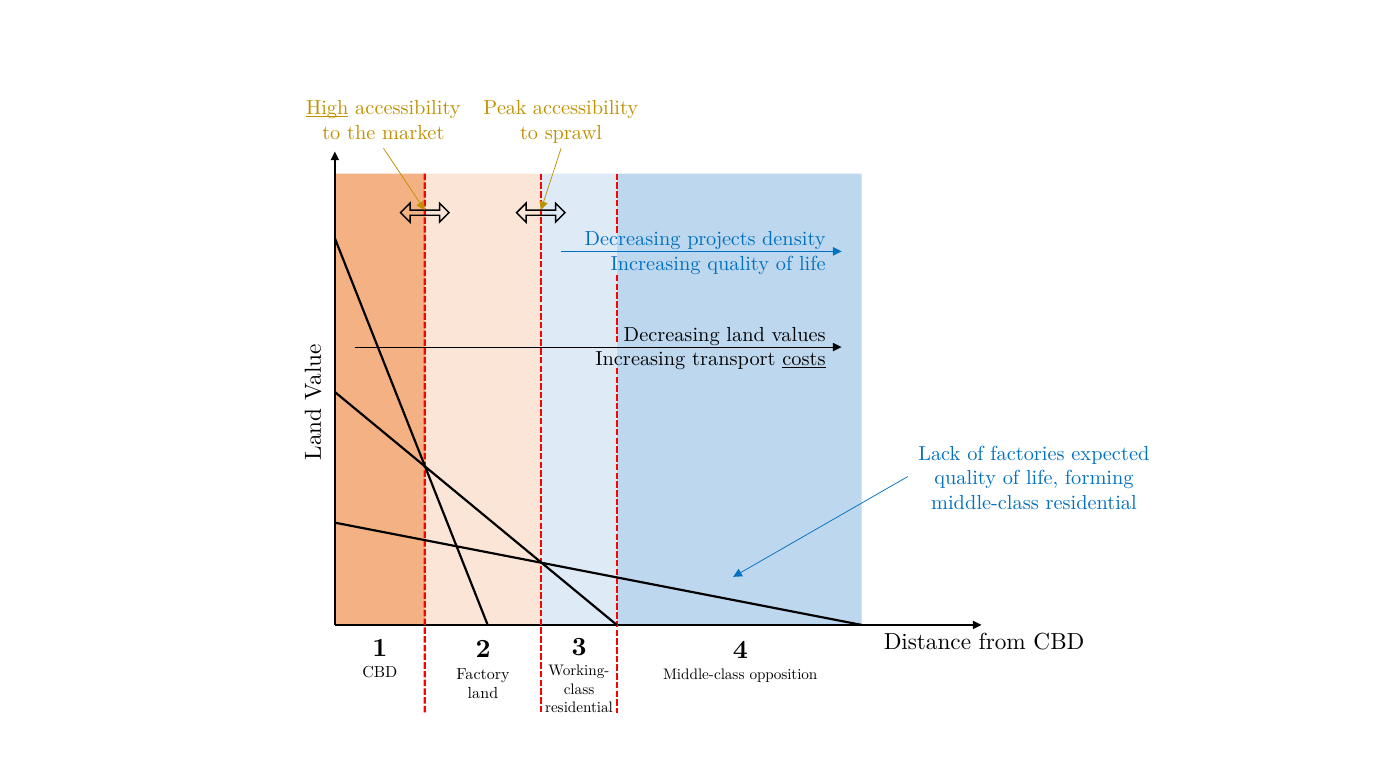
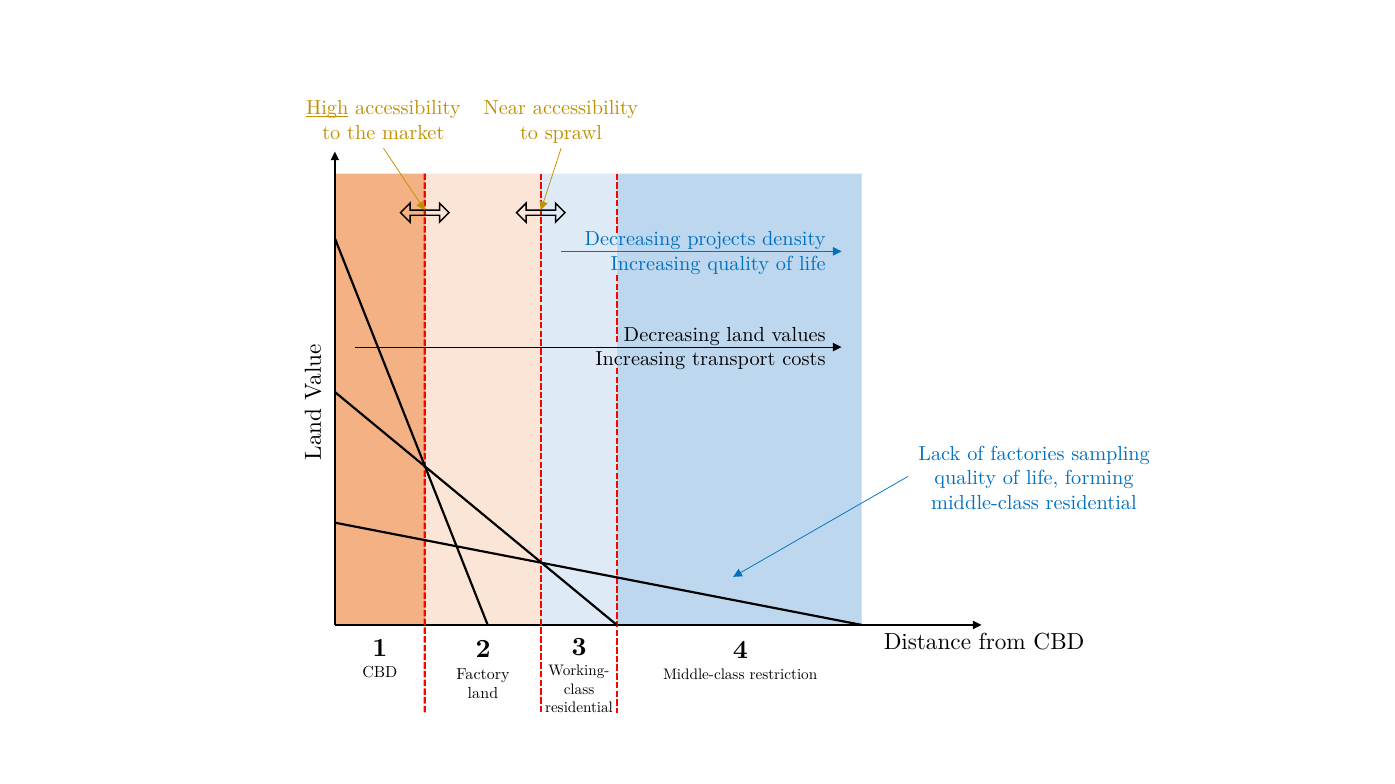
Peak: Peak -> Near
costs underline: present -> none
expected: expected -> sampling
opposition: opposition -> restriction
